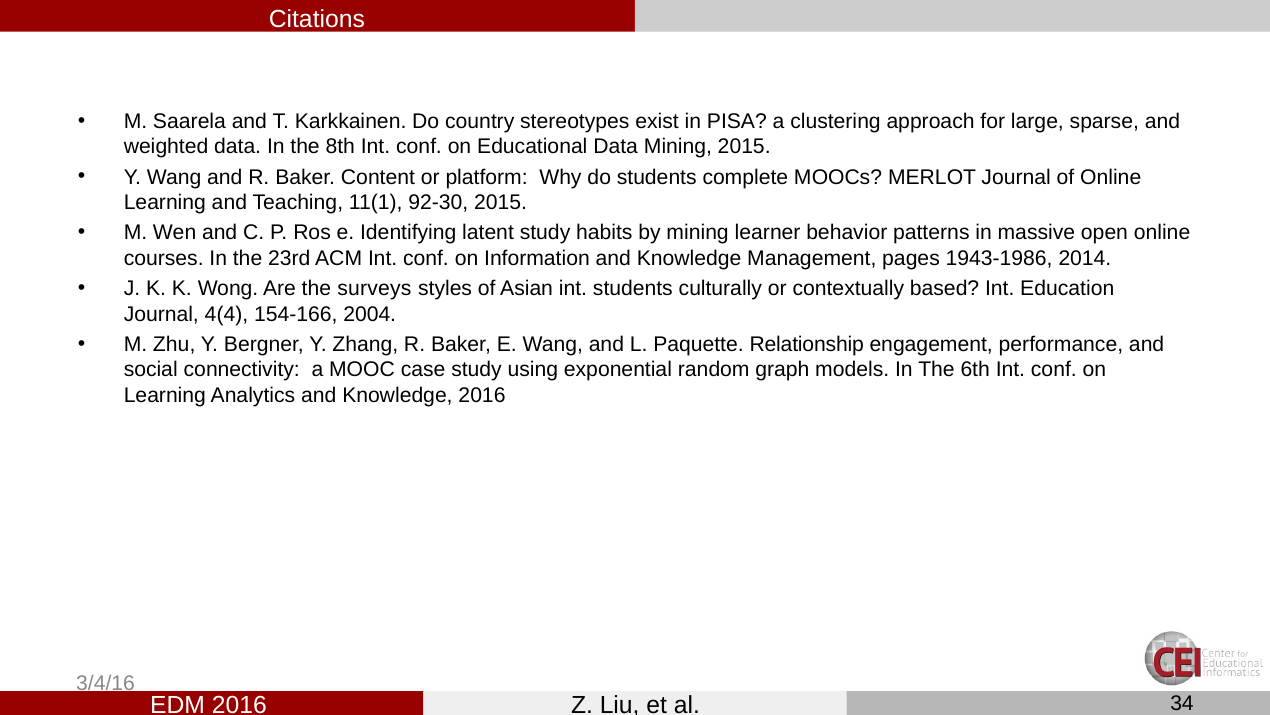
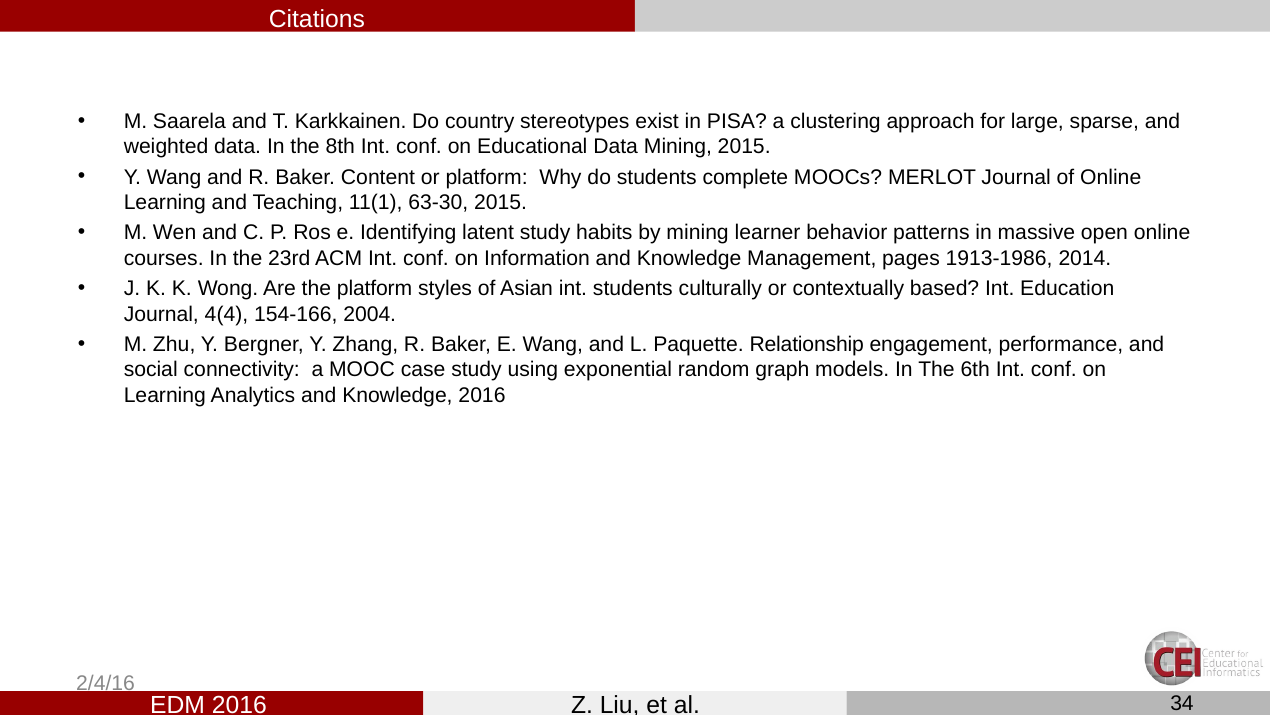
92-30: 92-30 -> 63-30
1943-1986: 1943-1986 -> 1913-1986
the surveys: surveys -> platform
3/4/16: 3/4/16 -> 2/4/16
